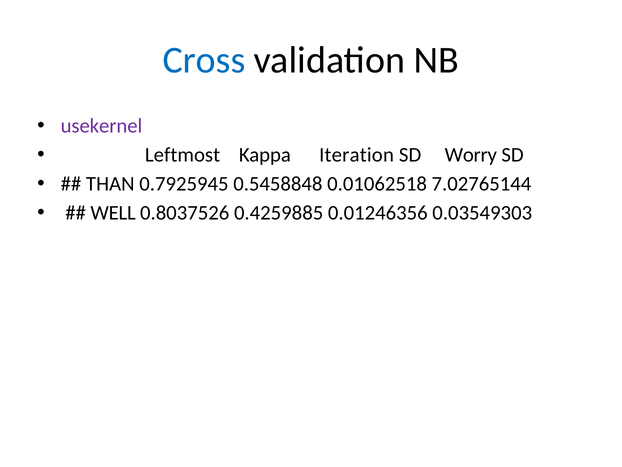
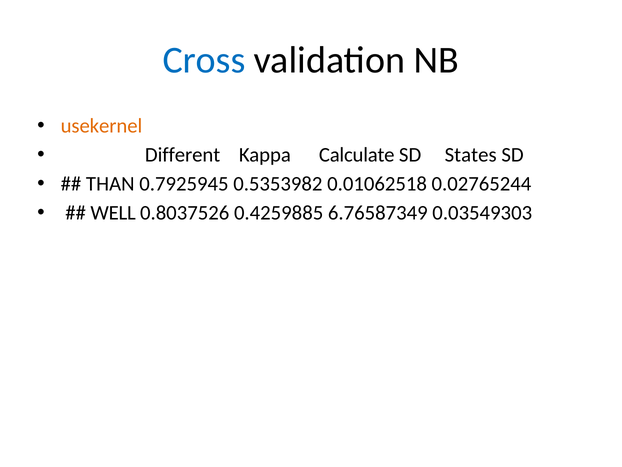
usekernel colour: purple -> orange
Leftmost: Leftmost -> Different
Iteration: Iteration -> Calculate
Worry: Worry -> States
0.5458848: 0.5458848 -> 0.5353982
7.02765144: 7.02765144 -> 0.02765244
0.01246356: 0.01246356 -> 6.76587349
